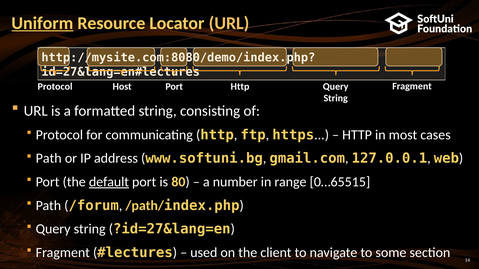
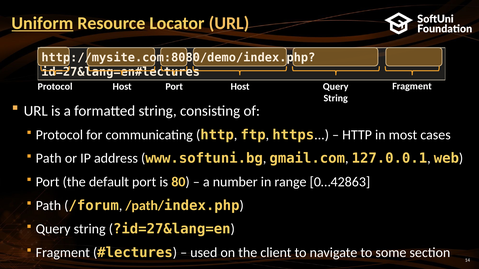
Port Http: Http -> Host
default underline: present -> none
0…65515: 0…65515 -> 0…42863
